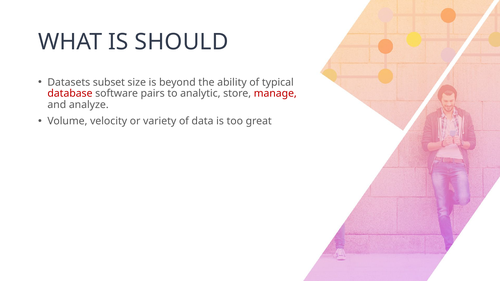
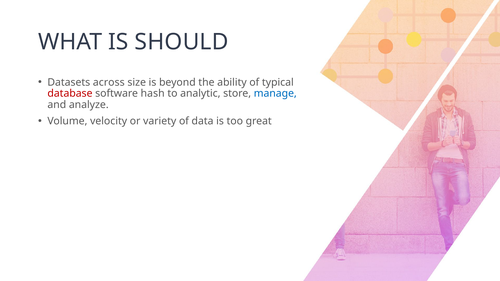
subset: subset -> across
pairs: pairs -> hash
manage colour: red -> blue
